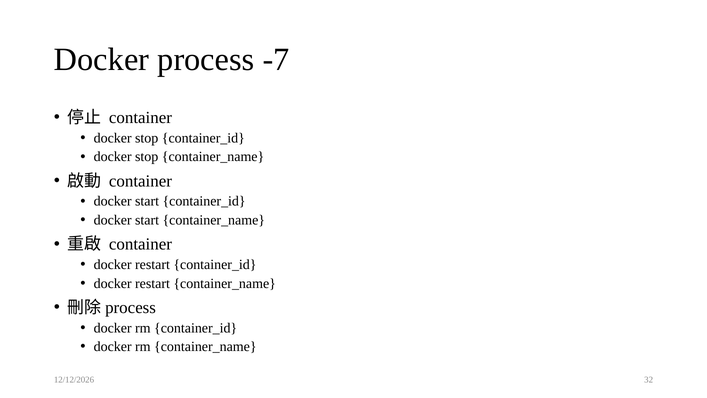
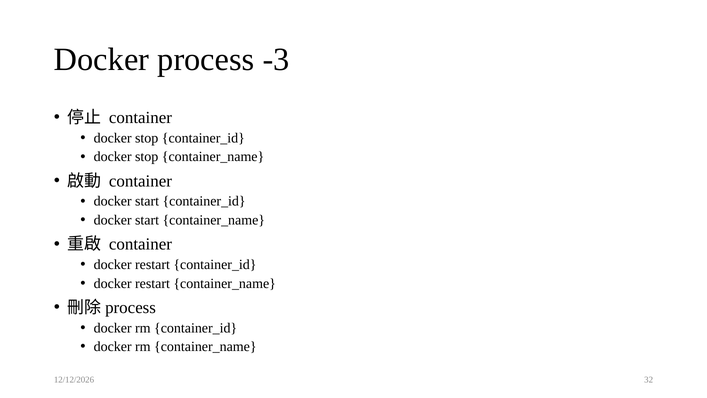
-7: -7 -> -3
